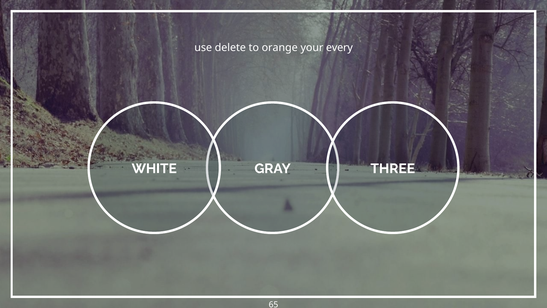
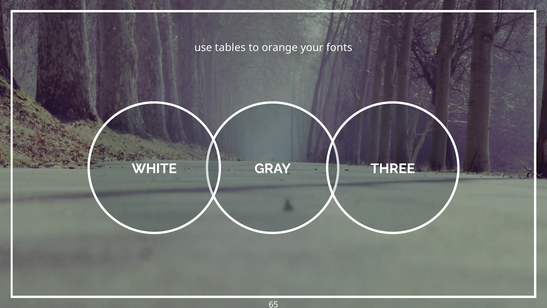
delete: delete -> tables
every: every -> fonts
